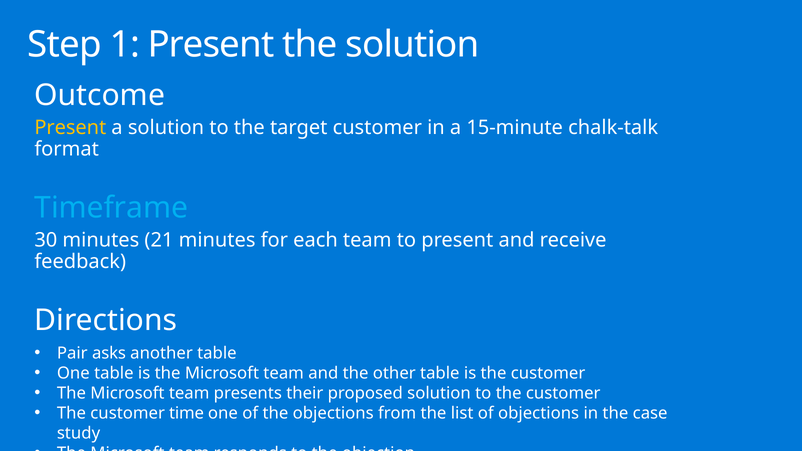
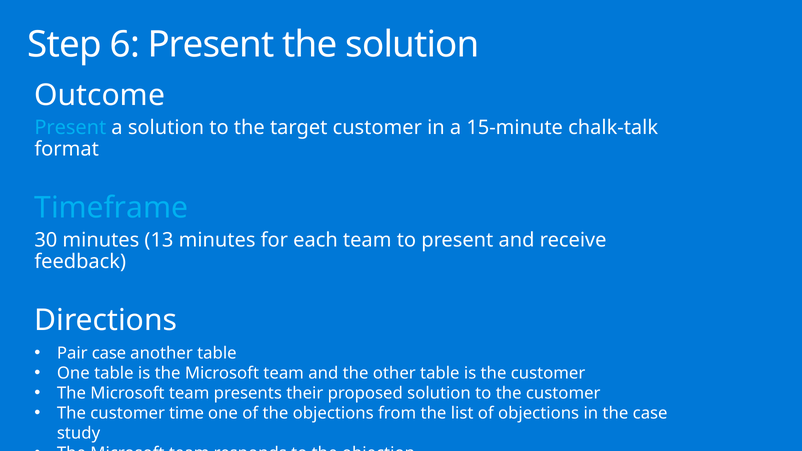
1: 1 -> 6
Present at (70, 128) colour: yellow -> light blue
21: 21 -> 13
Pair asks: asks -> case
